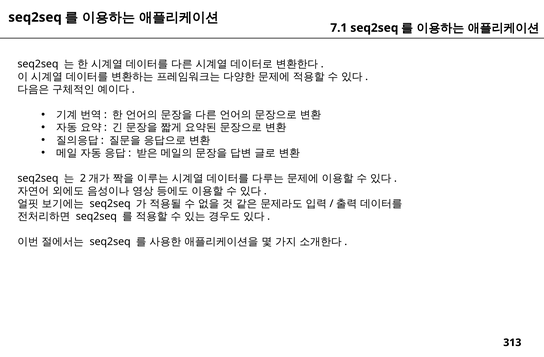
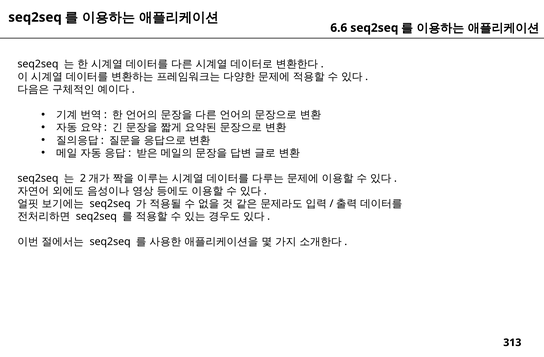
7.1: 7.1 -> 6.6
